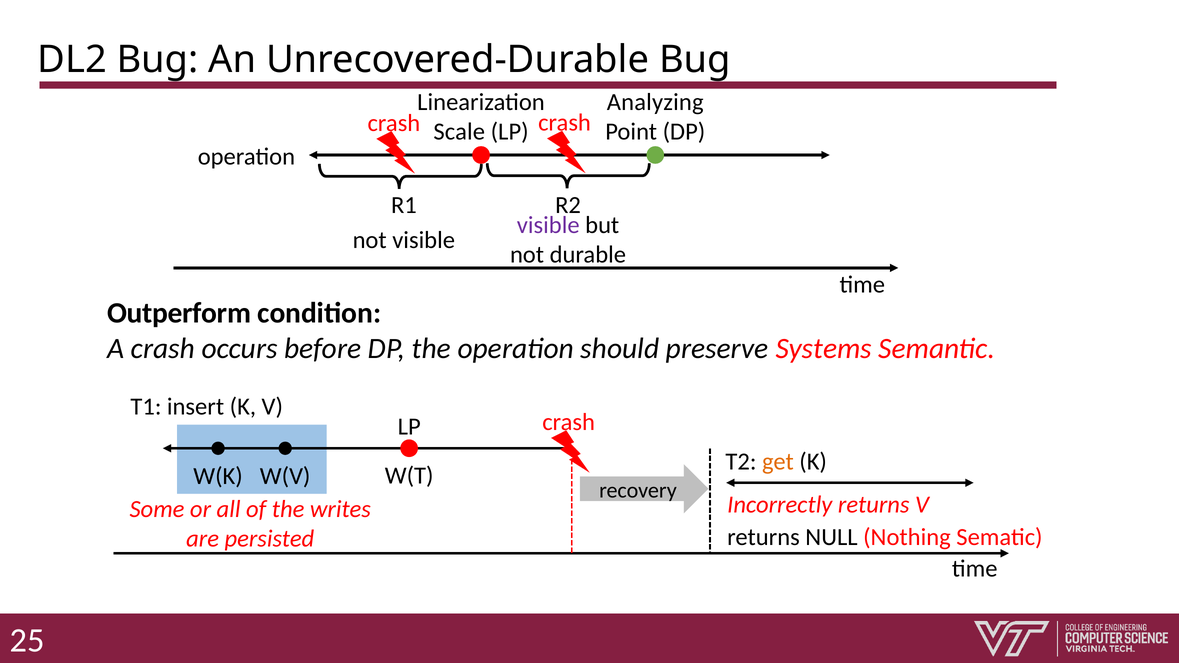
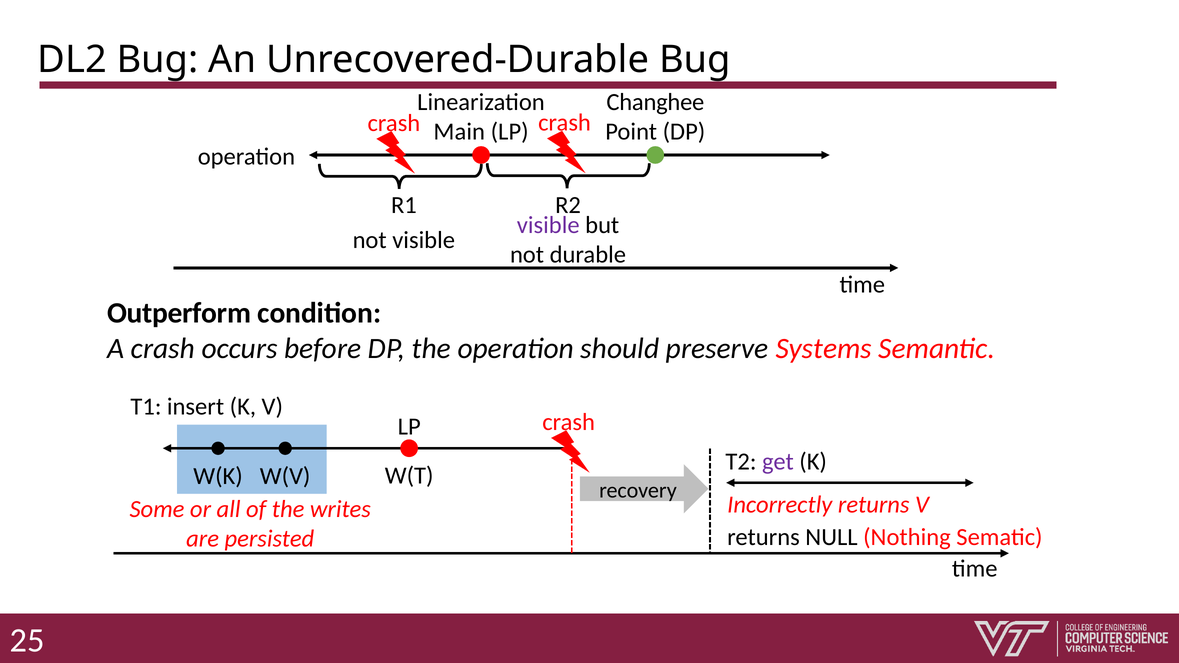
Analyzing: Analyzing -> Changhee
Scale: Scale -> Main
get colour: orange -> purple
